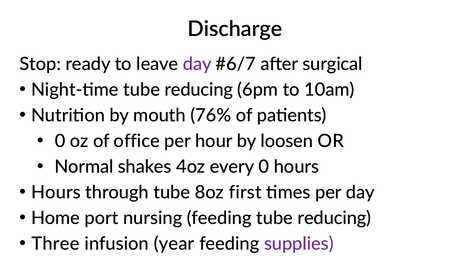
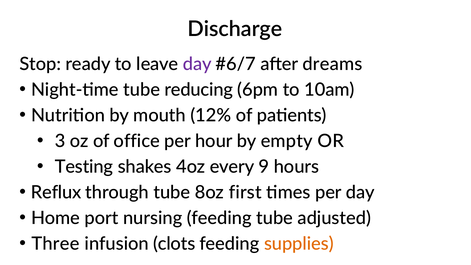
surgical: surgical -> dreams
76%: 76% -> 12%
0 at (60, 141): 0 -> 3
loosen: loosen -> empty
Normal: Normal -> Testing
every 0: 0 -> 9
Hours at (56, 192): Hours -> Reflux
feeding tube reducing: reducing -> adjusted
year: year -> clots
supplies colour: purple -> orange
